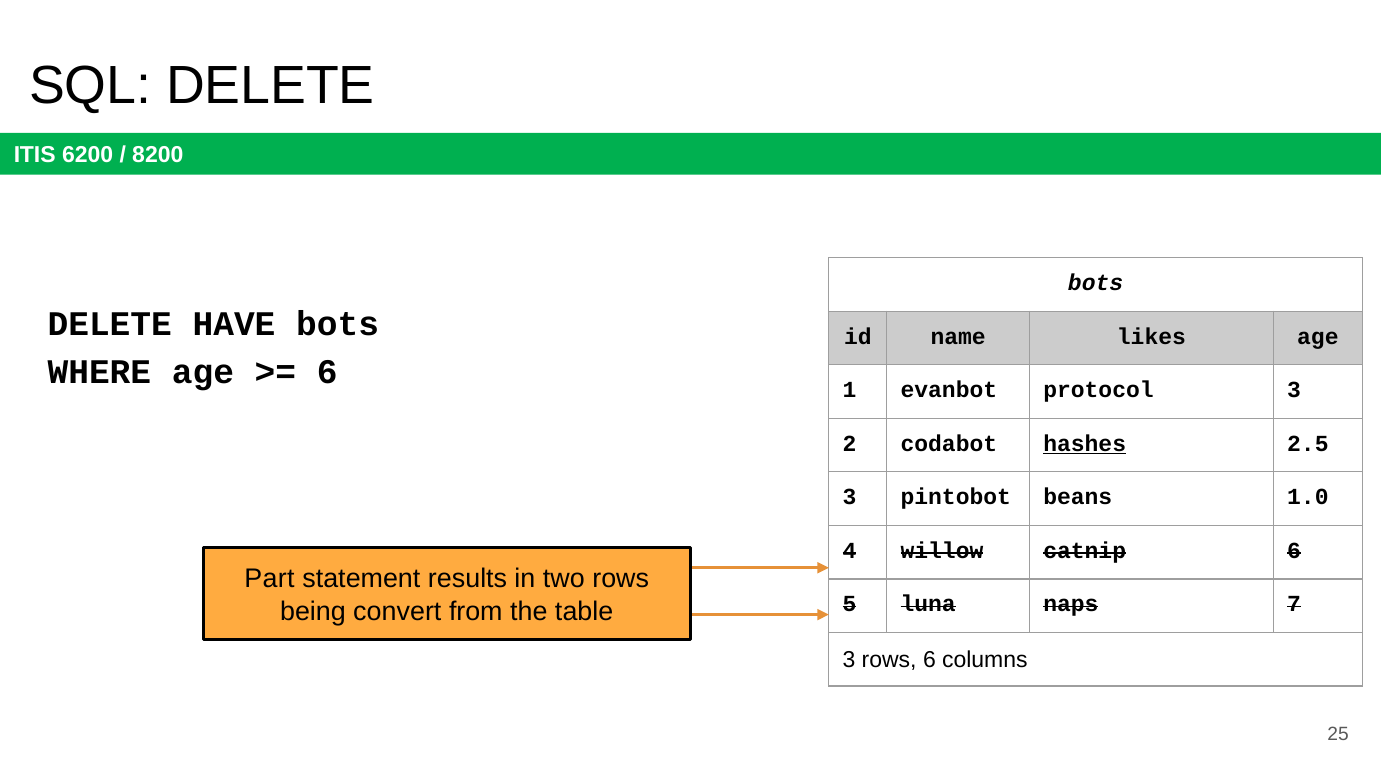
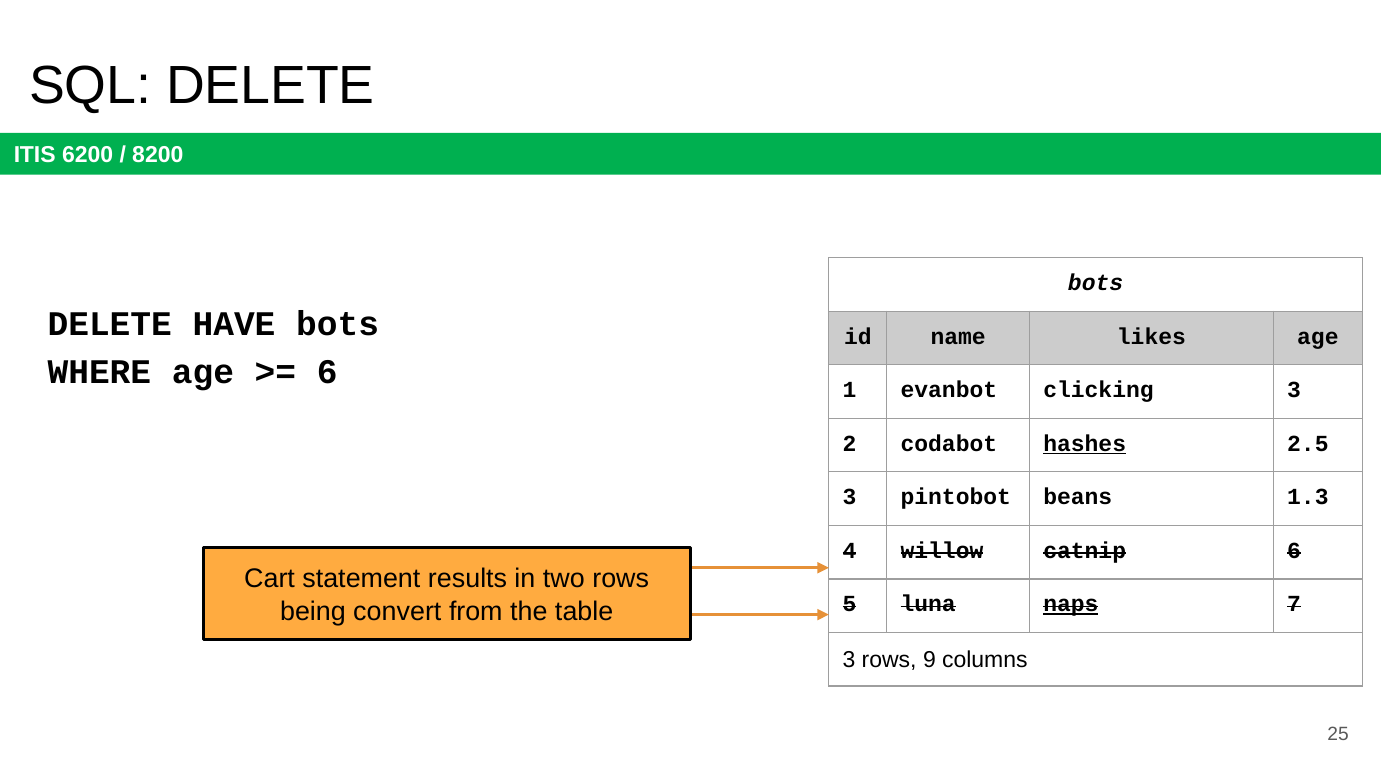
protocol: protocol -> clicking
1.0: 1.0 -> 1.3
Part: Part -> Cart
naps underline: none -> present
rows 6: 6 -> 9
